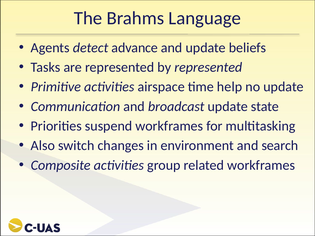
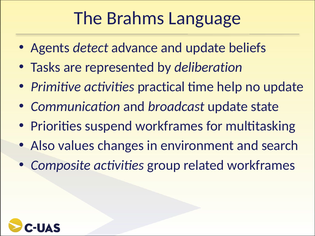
by represented: represented -> deliberation
airspace: airspace -> practical
switch: switch -> values
